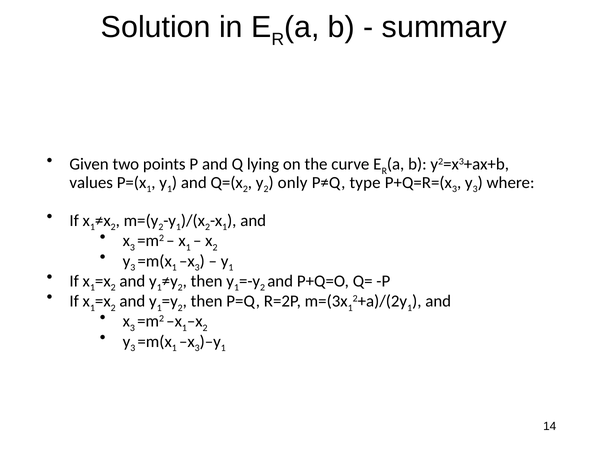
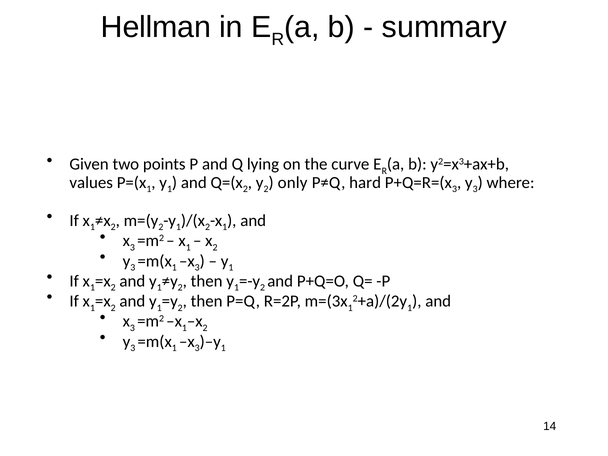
Solution: Solution -> Hellman
type: type -> hard
